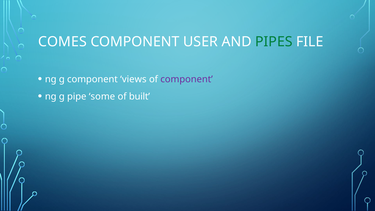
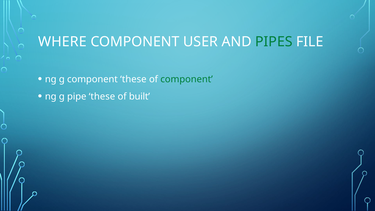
COMES: COMES -> WHERE
component views: views -> these
component at (187, 79) colour: purple -> green
pipe some: some -> these
